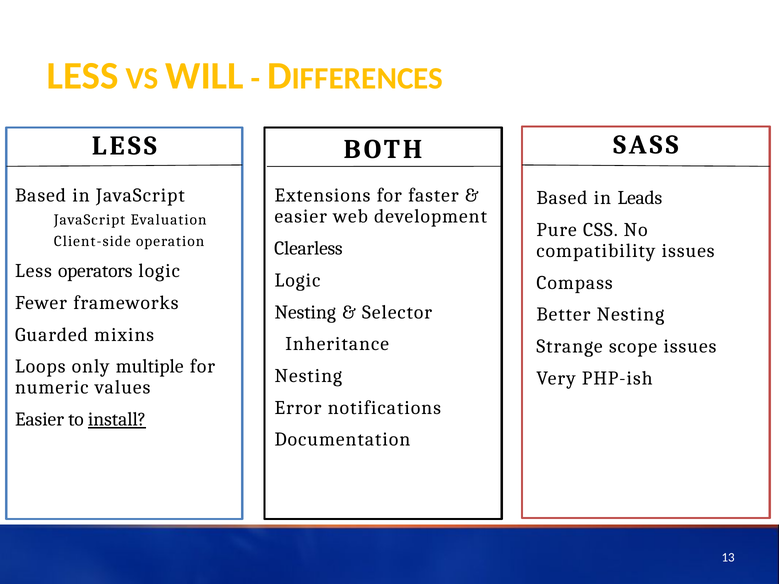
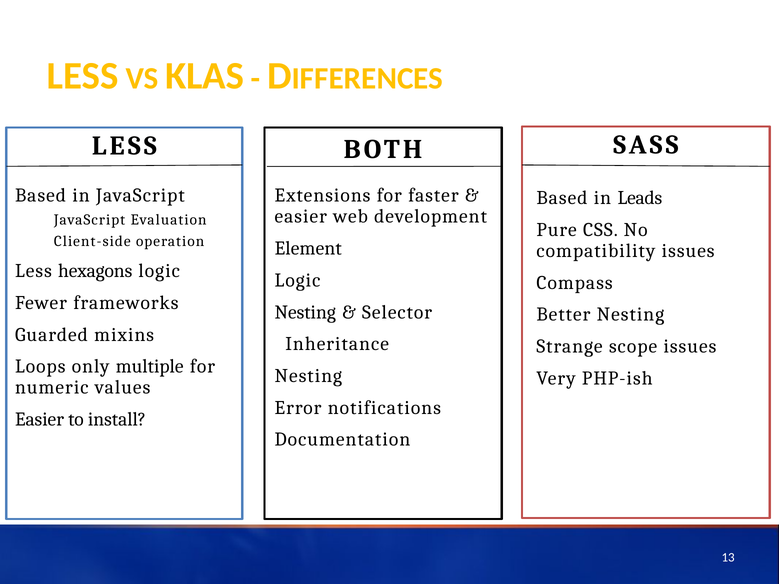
WILL: WILL -> KLAS
Clearless: Clearless -> Element
operators: operators -> hexagons
install underline: present -> none
